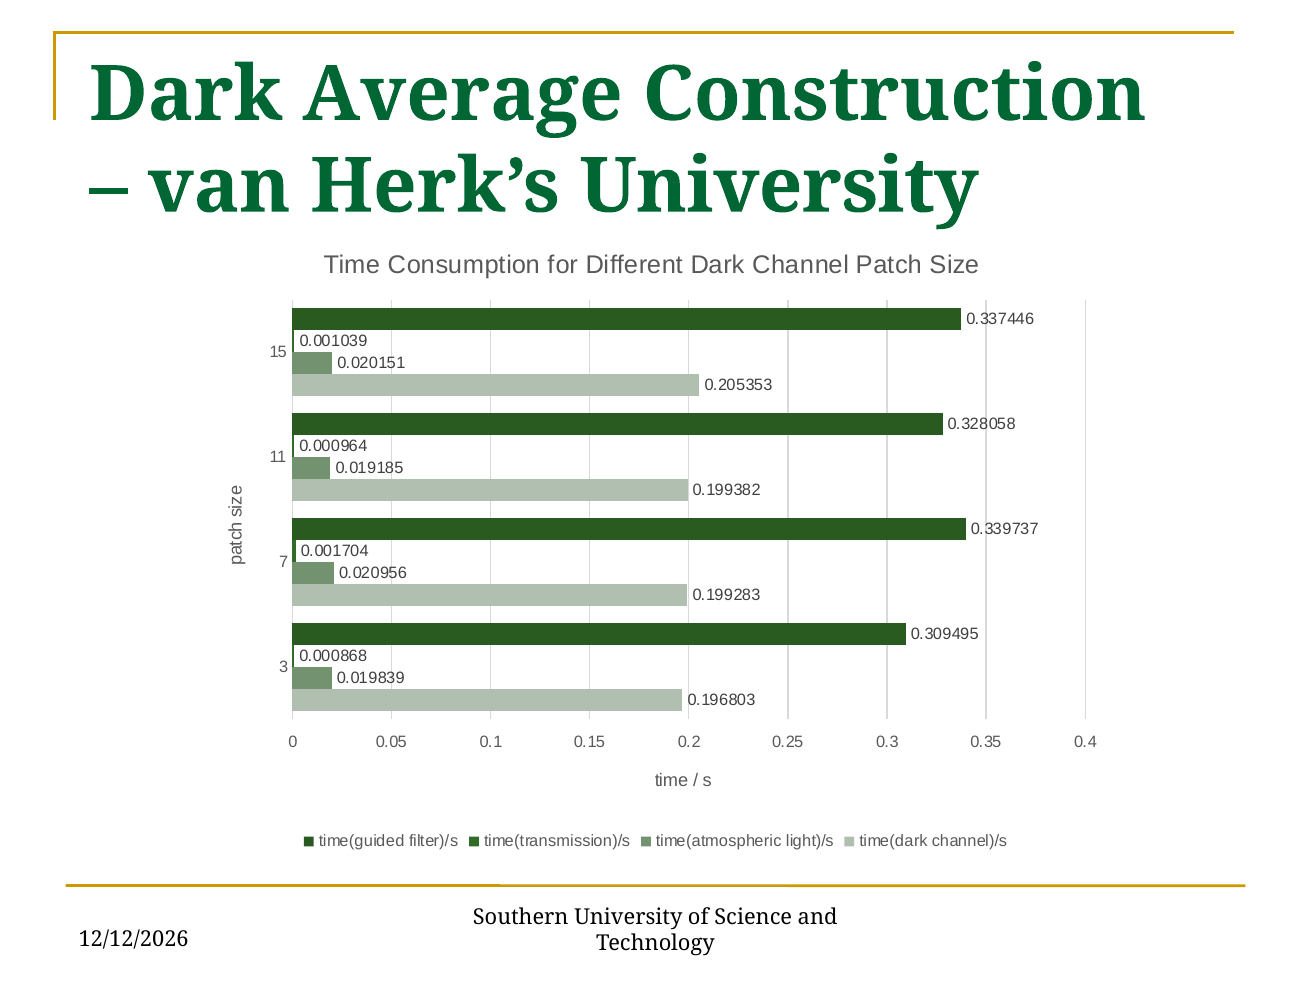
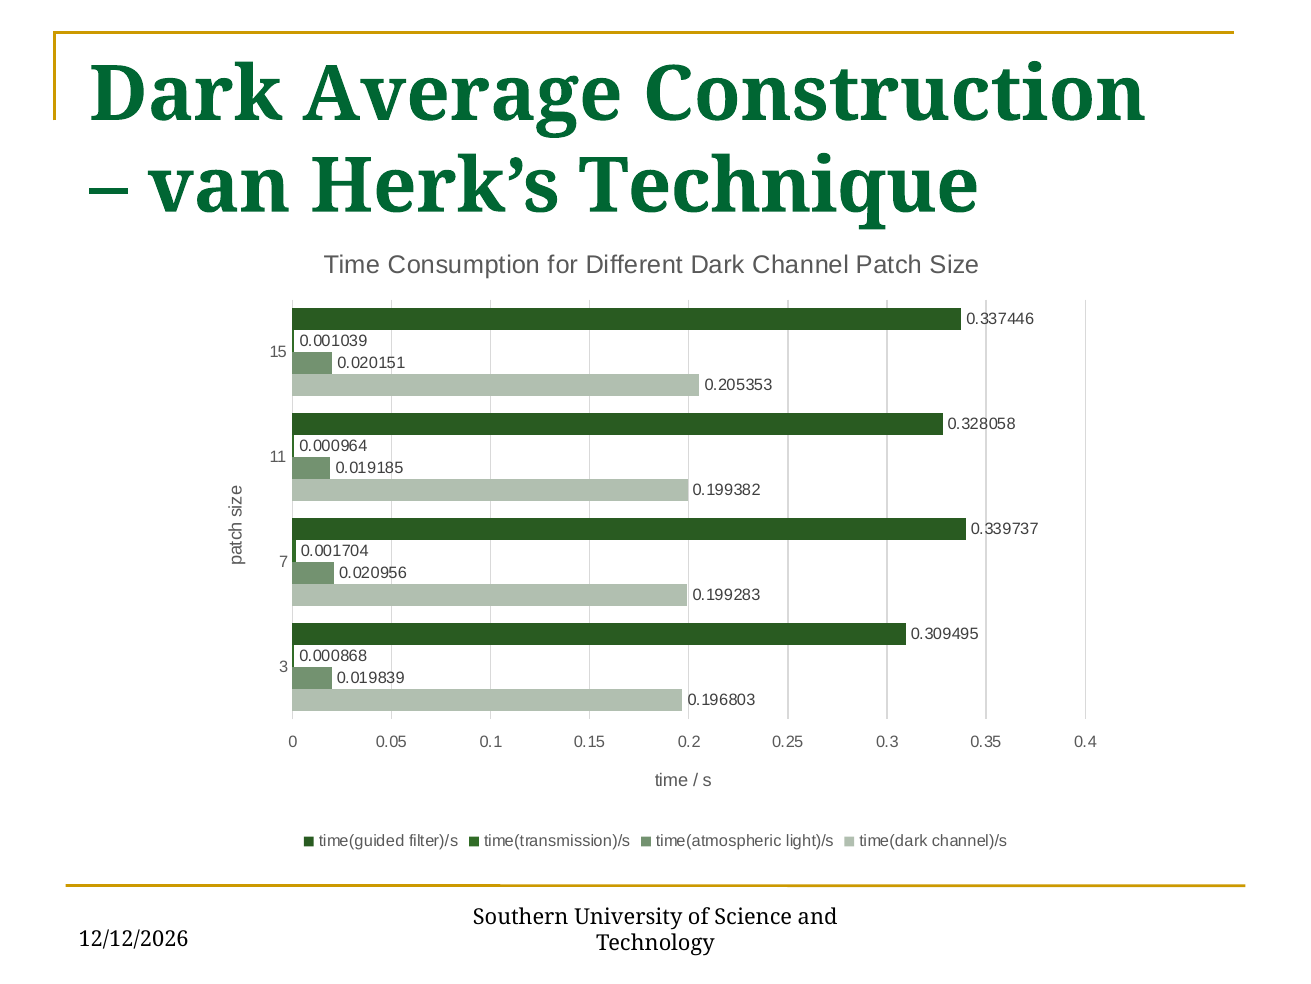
Herk’s University: University -> Technique
